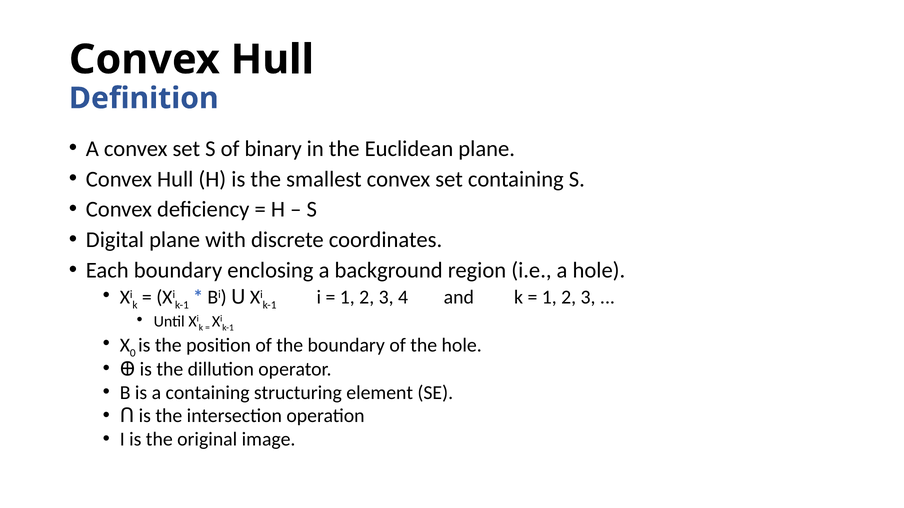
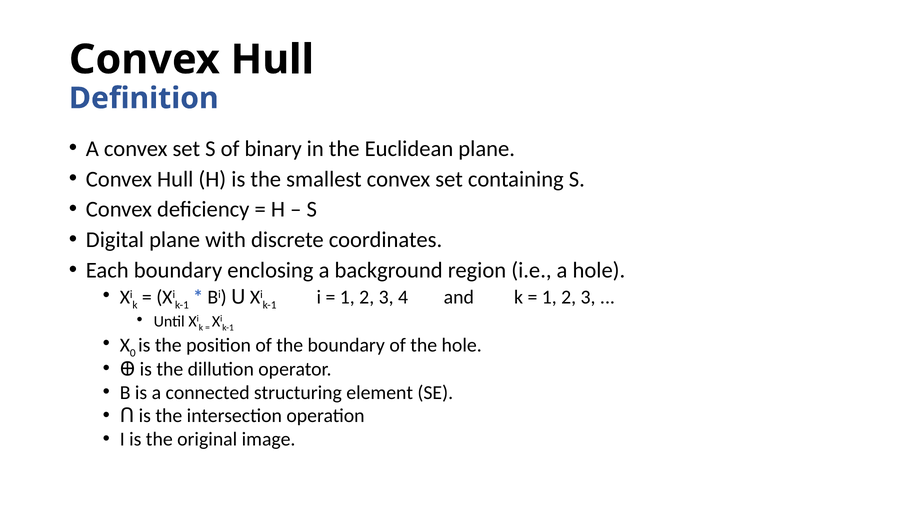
a containing: containing -> connected
